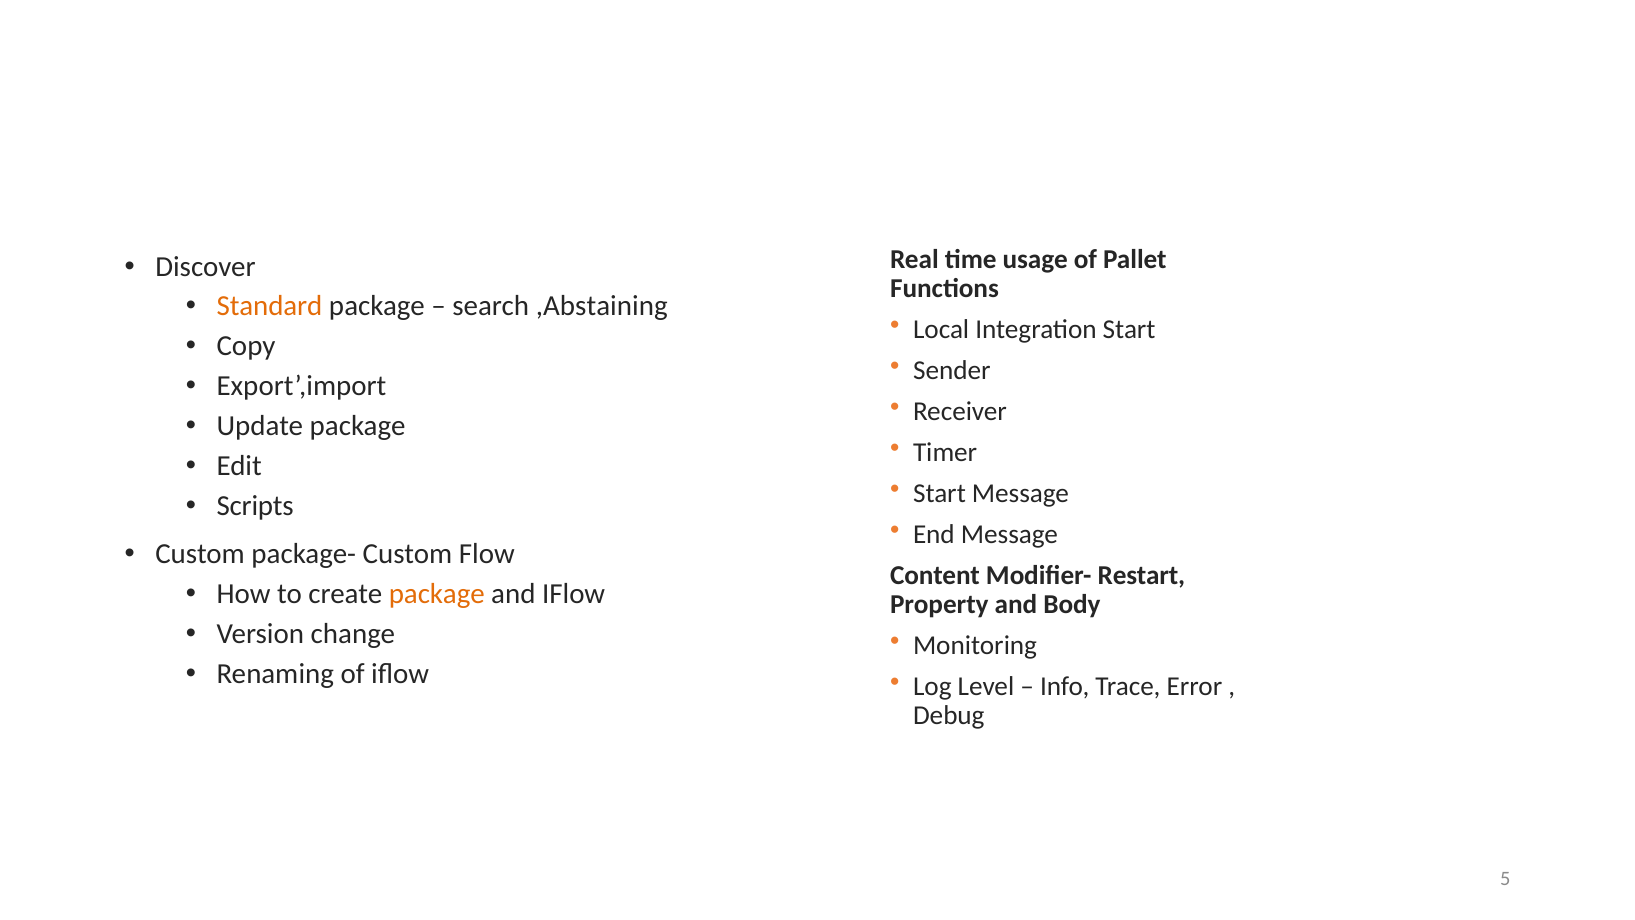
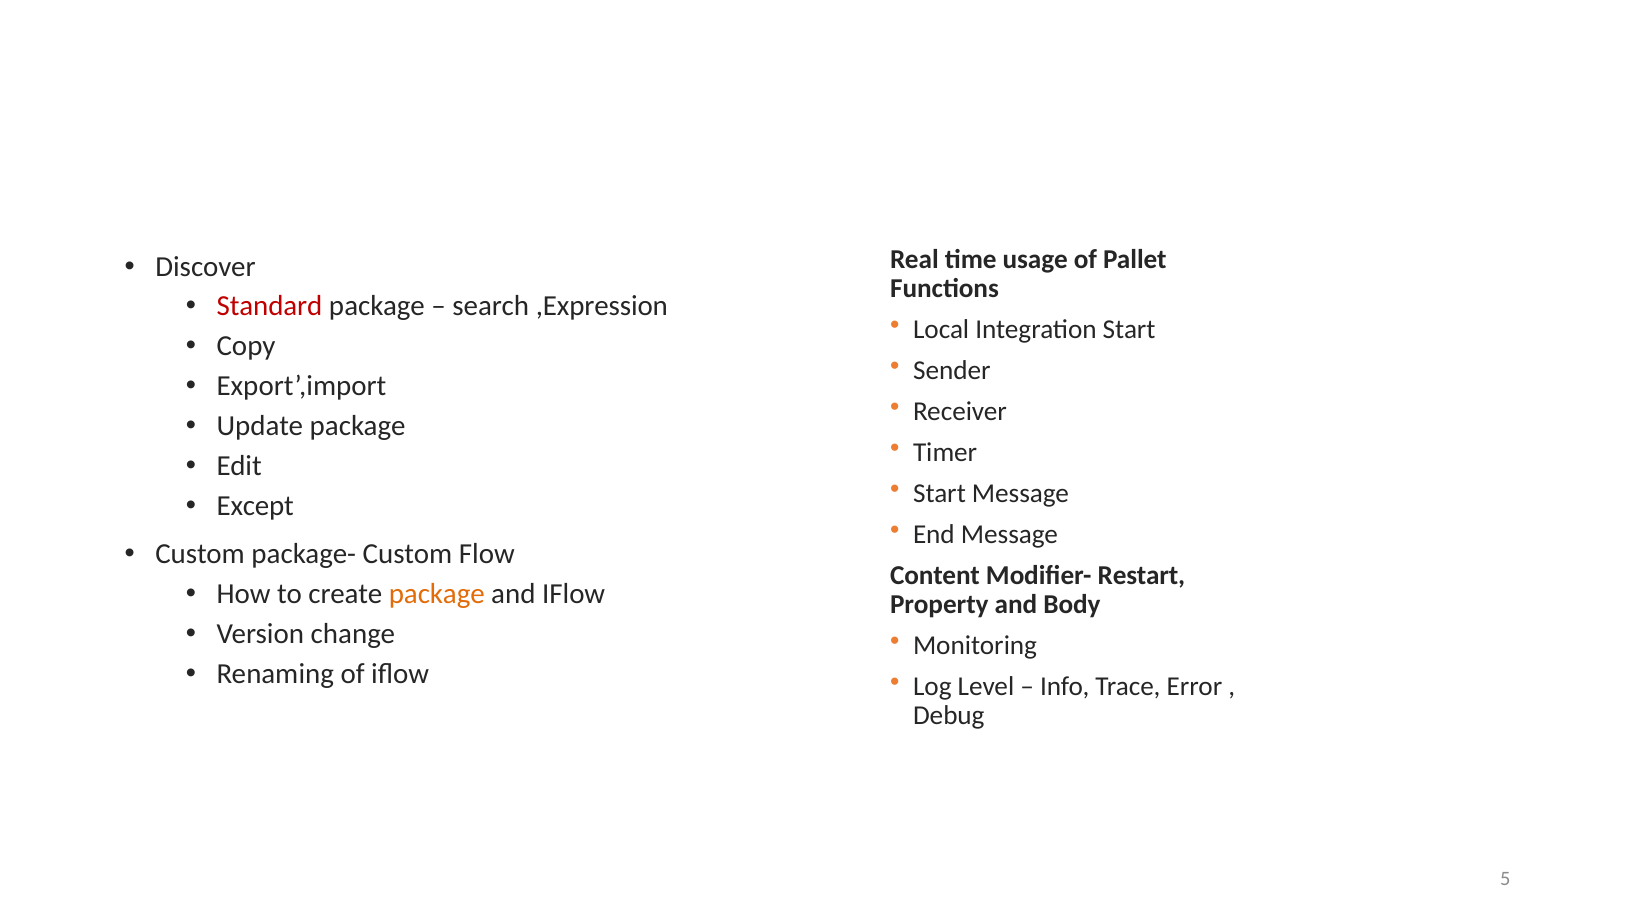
Standard colour: orange -> red
,Abstaining: ,Abstaining -> ,Expression
Scripts: Scripts -> Except
